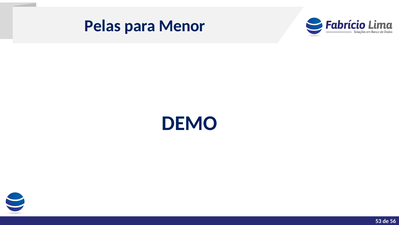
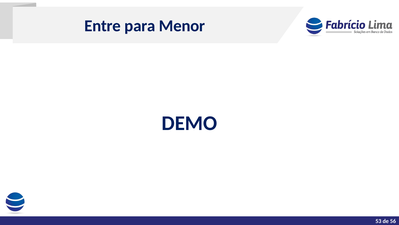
Pelas: Pelas -> Entre
